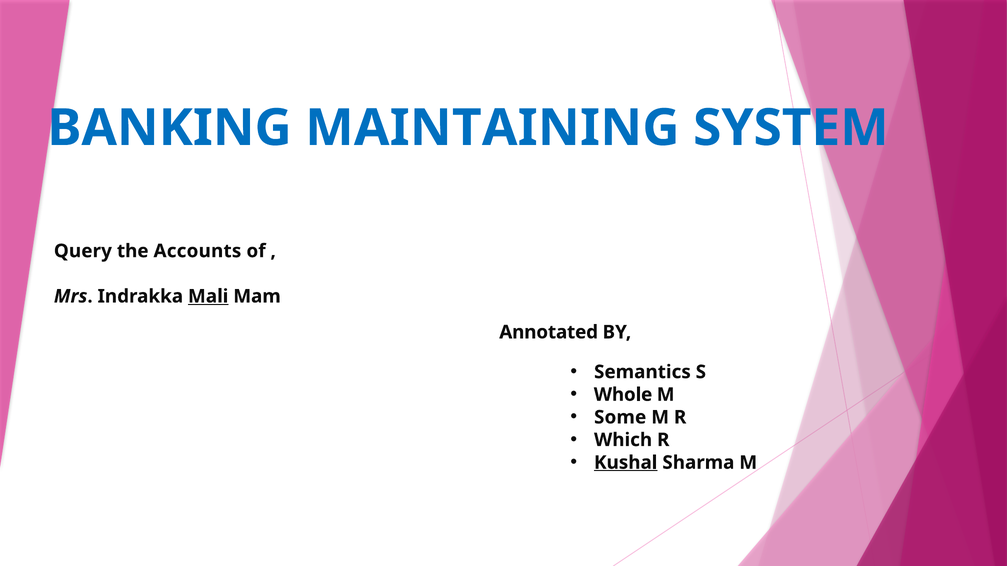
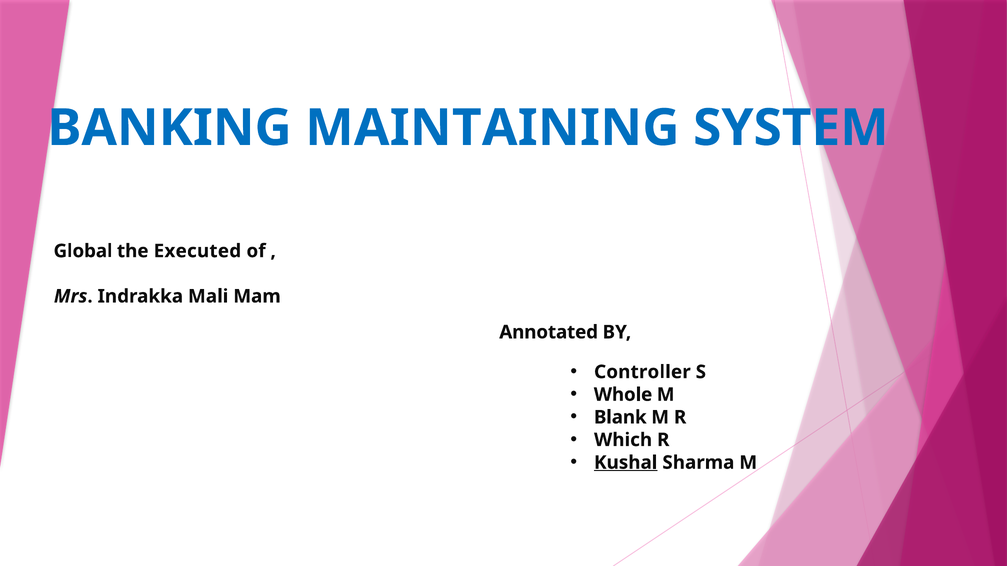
Query: Query -> Global
Accounts: Accounts -> Executed
Mali underline: present -> none
Semantics: Semantics -> Controller
Some: Some -> Blank
